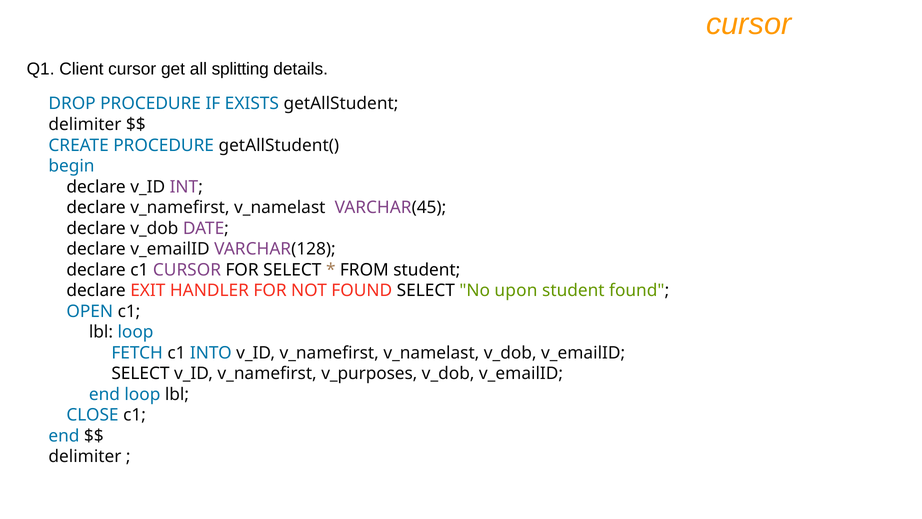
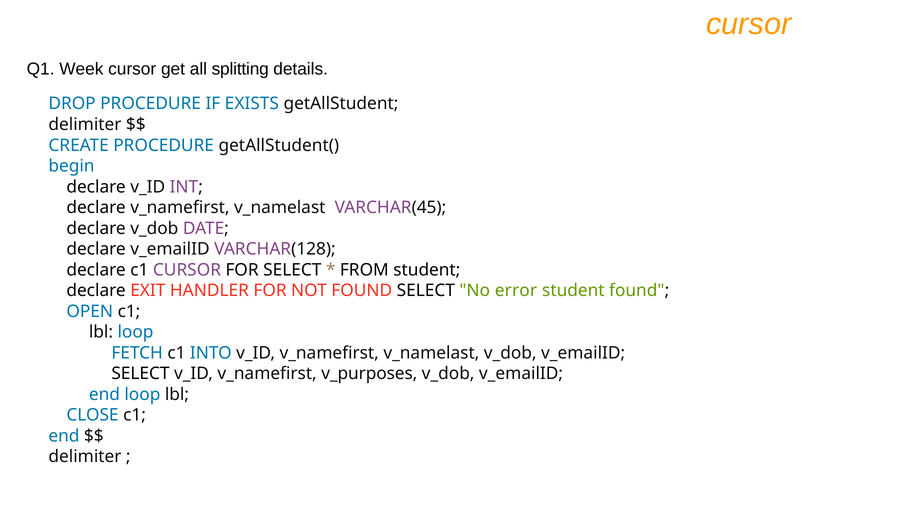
Client: Client -> Week
upon: upon -> error
